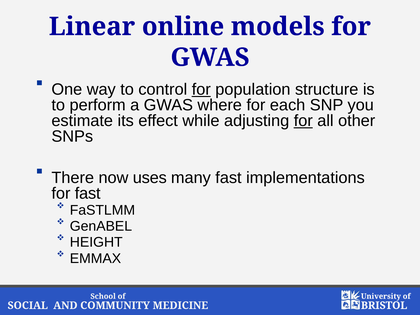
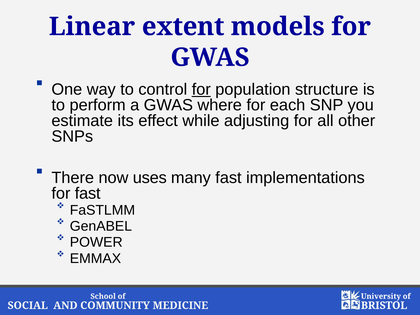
online: online -> extent
for at (303, 121) underline: present -> none
HEIGHT: HEIGHT -> POWER
